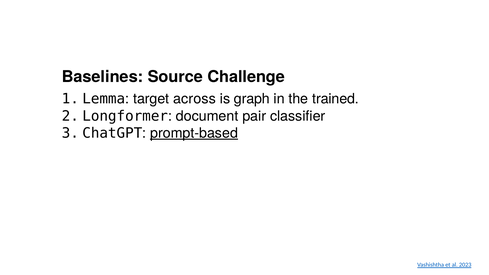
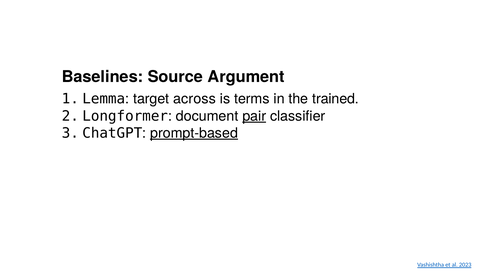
Challenge: Challenge -> Argument
graph: graph -> terms
pair underline: none -> present
